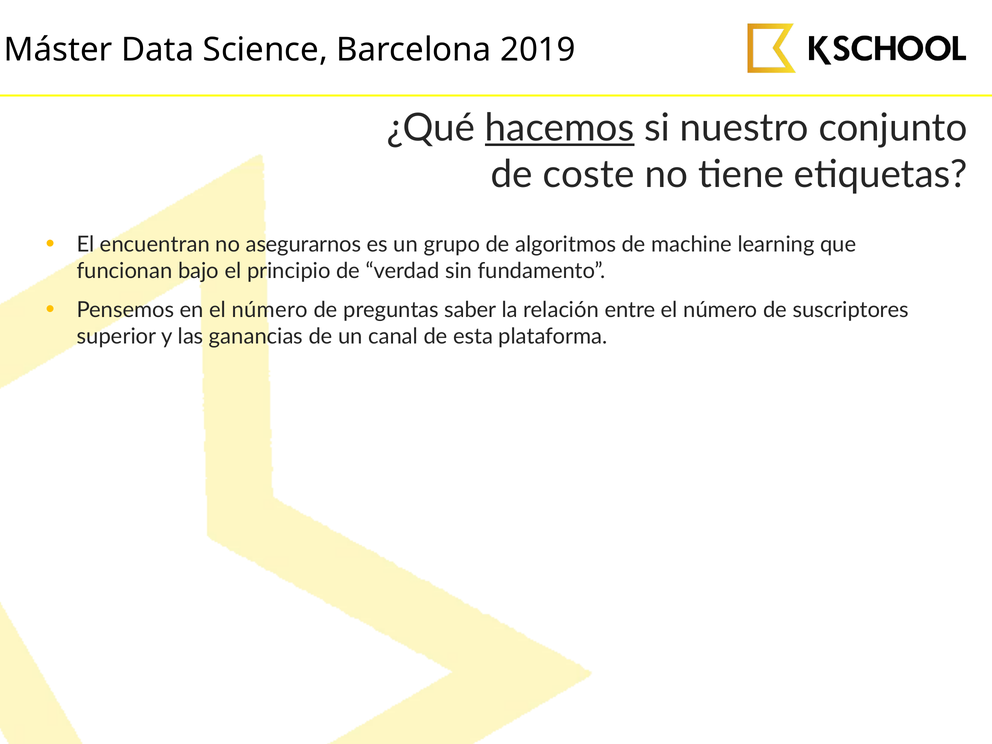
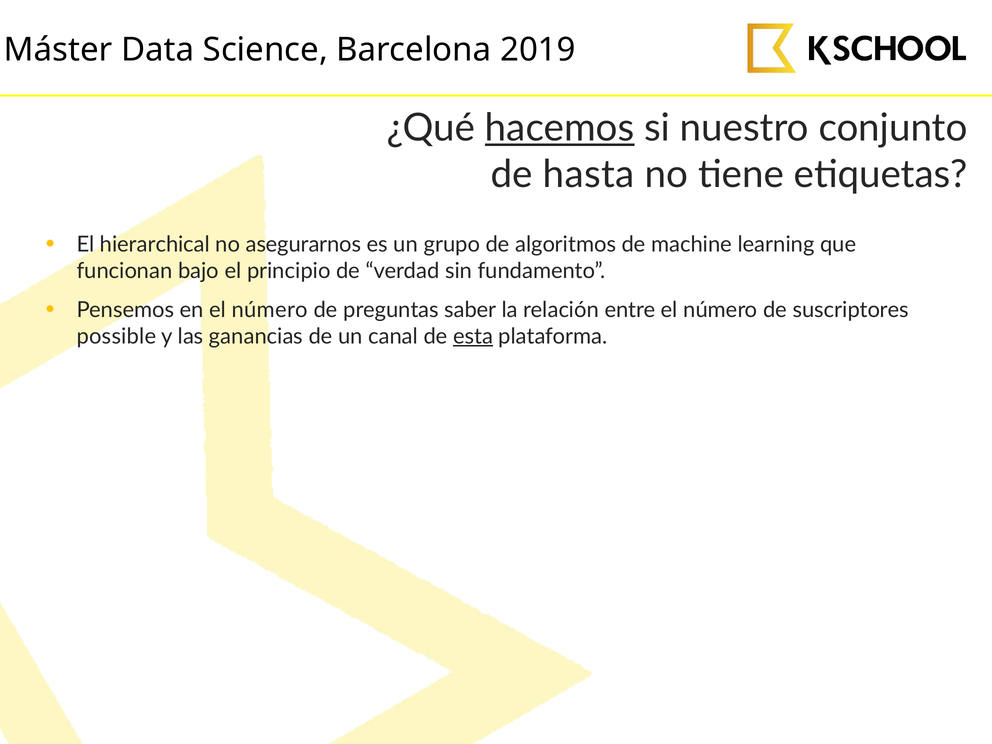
coste: coste -> hasta
encuentran: encuentran -> hierarchical
superior: superior -> possible
esta underline: none -> present
